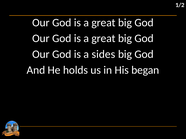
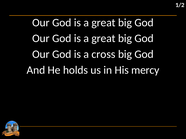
sides: sides -> cross
began: began -> mercy
